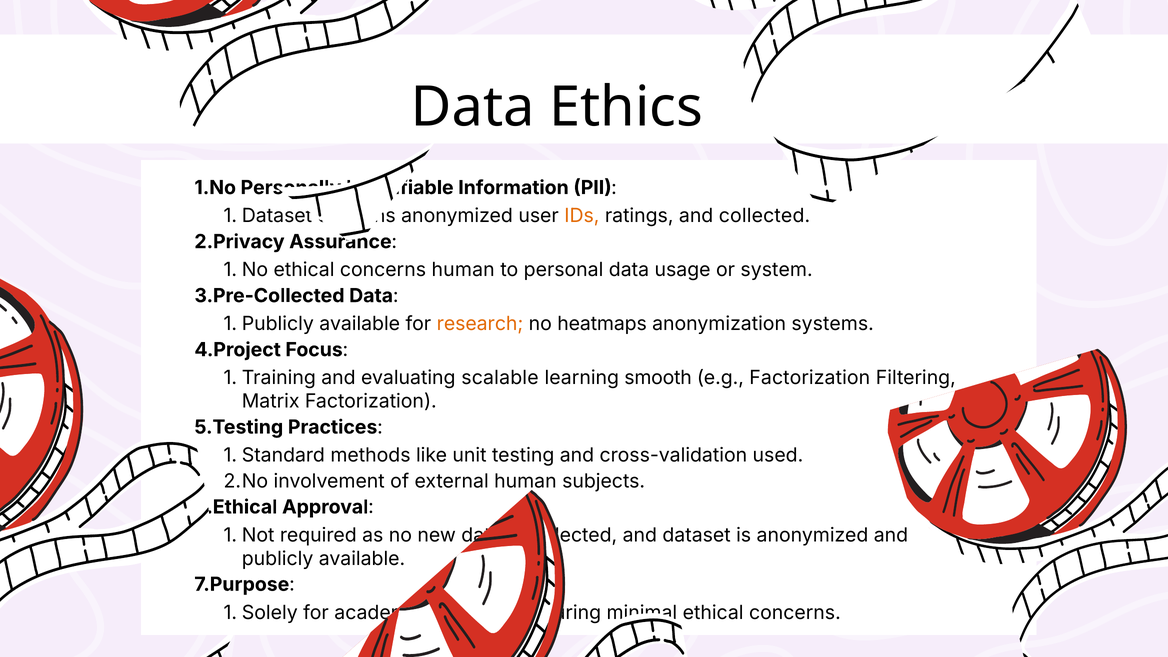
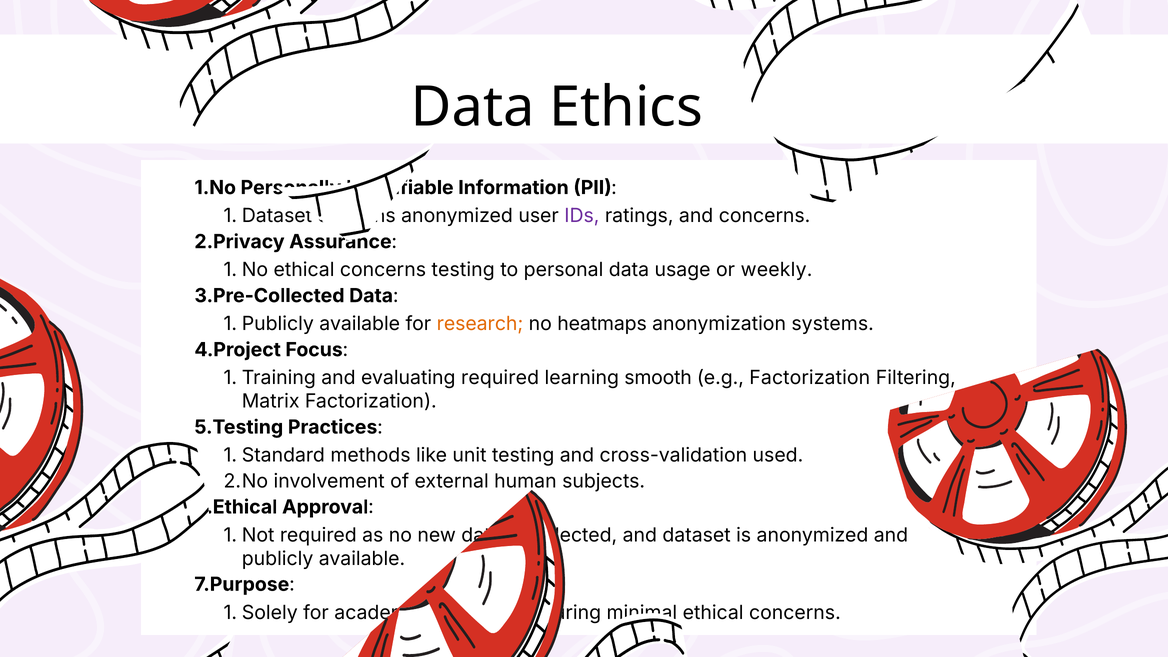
IDs colour: orange -> purple
and collected: collected -> concerns
concerns human: human -> testing
system: system -> weekly
evaluating scalable: scalable -> required
